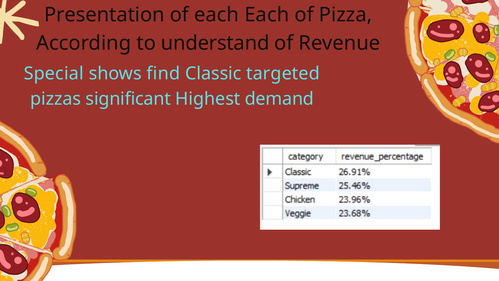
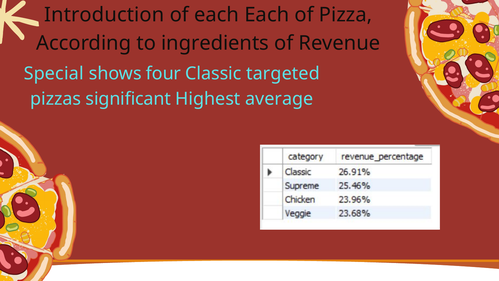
Presentation: Presentation -> Introduction
understand: understand -> ingredients
find: find -> four
demand: demand -> average
